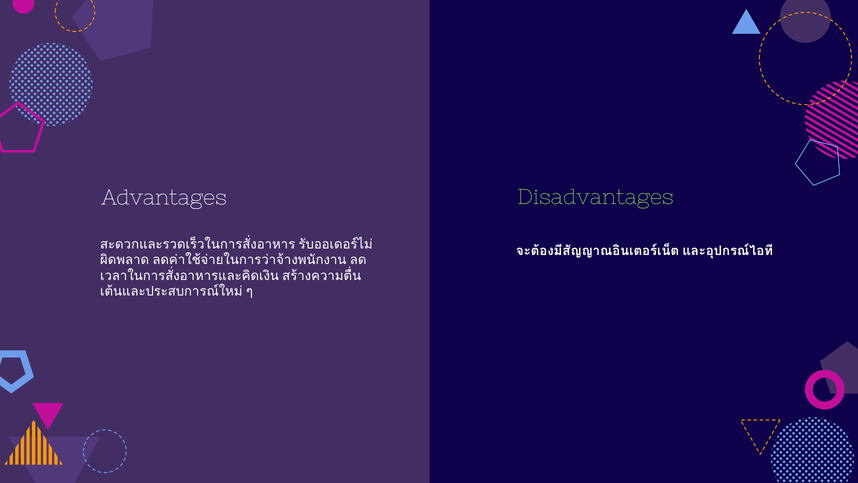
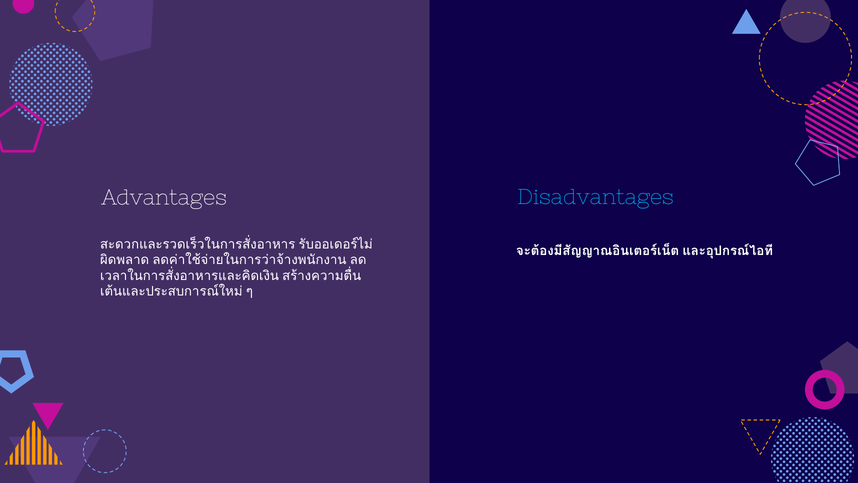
Disadvantages colour: light green -> light blue
